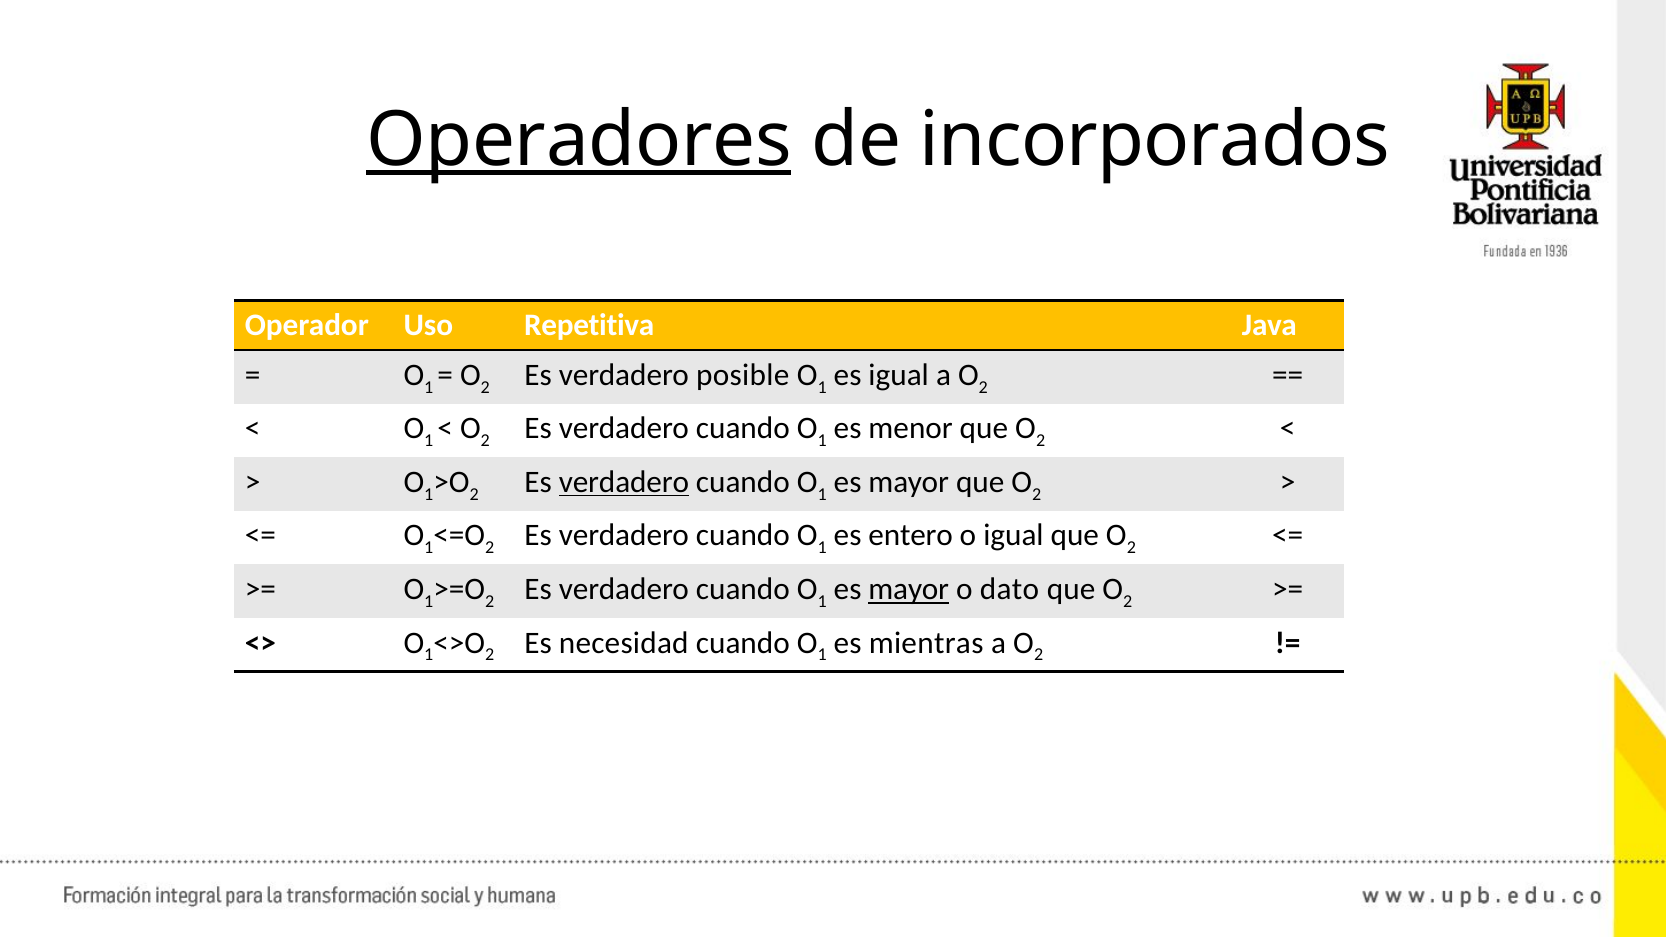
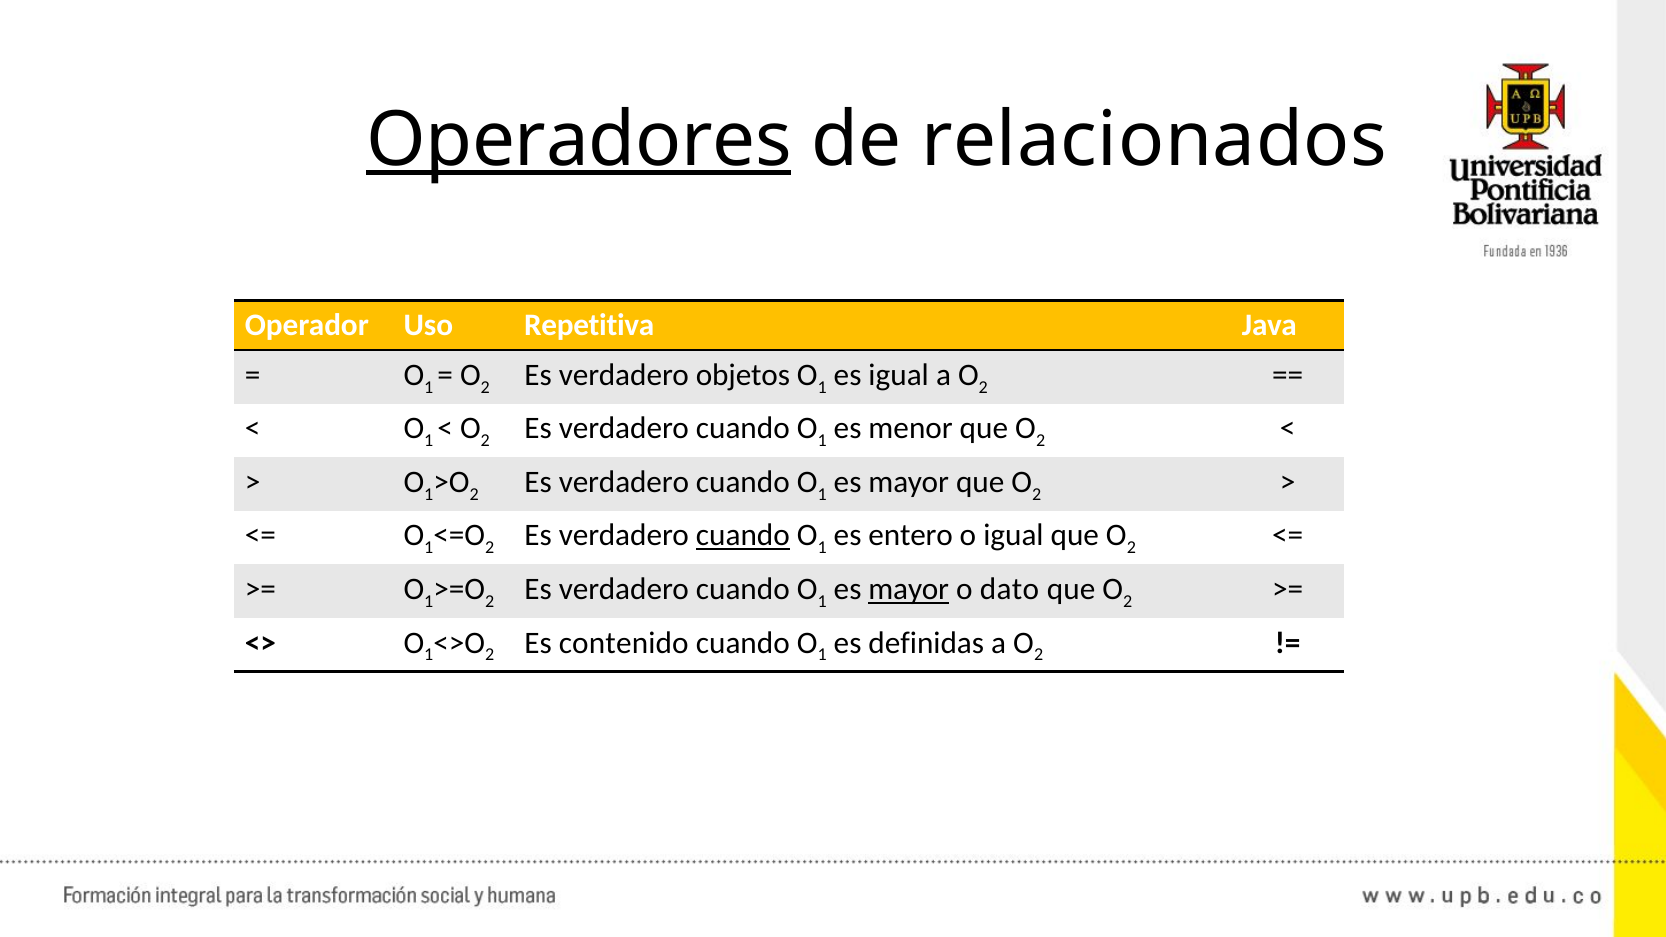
incorporados: incorporados -> relacionados
posible: posible -> objetos
verdadero at (624, 482) underline: present -> none
cuando at (743, 536) underline: none -> present
necesidad: necesidad -> contenido
mientras: mientras -> definidas
